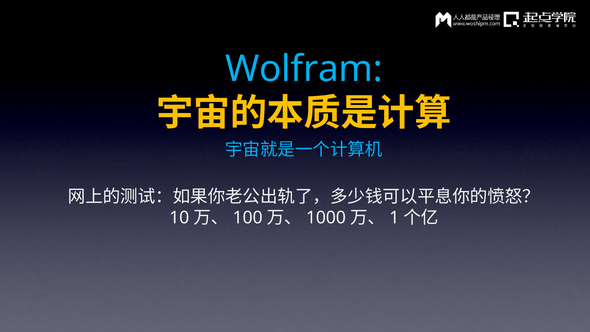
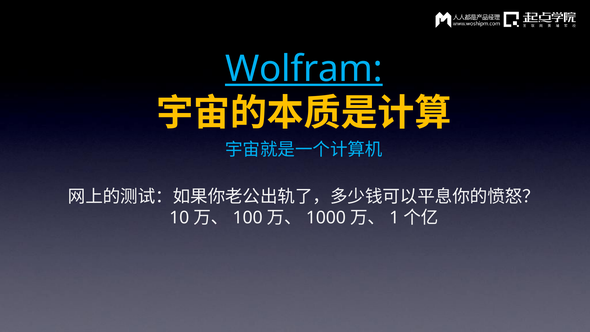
Wolfram underline: none -> present
